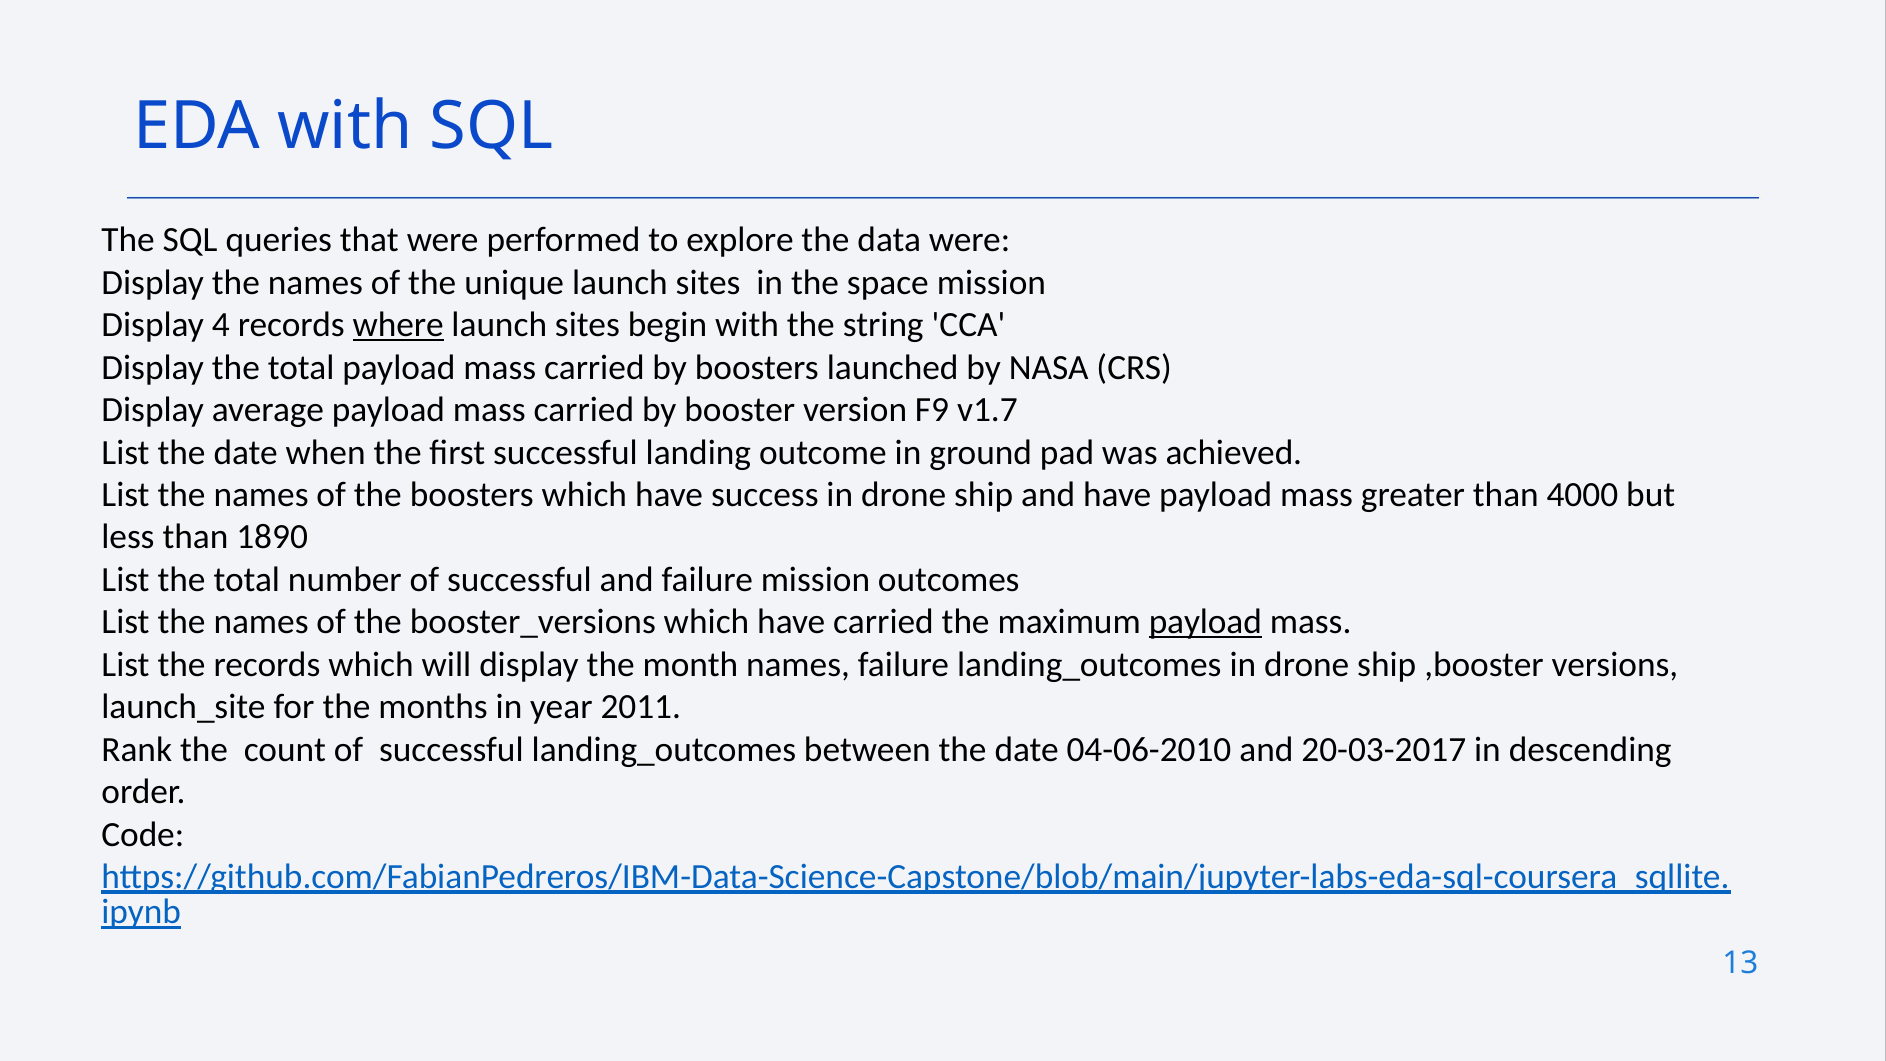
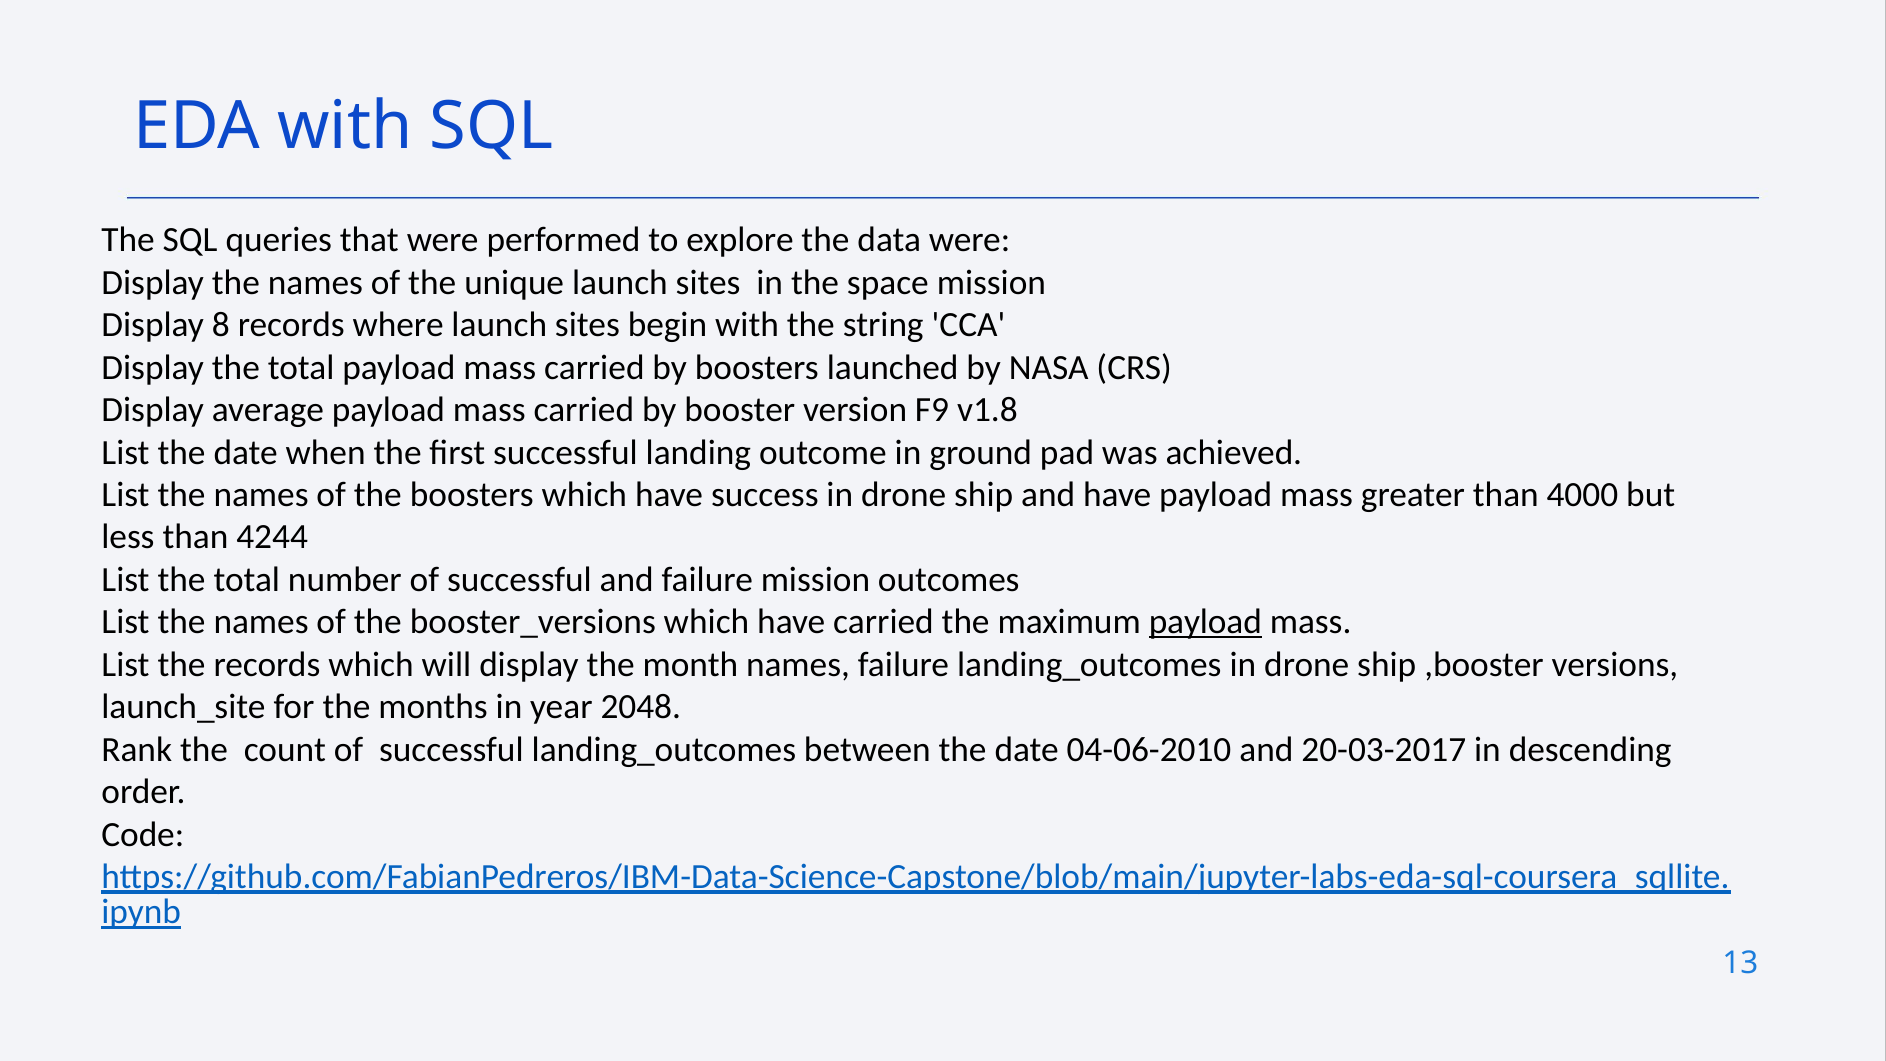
4: 4 -> 8
where underline: present -> none
v1.7: v1.7 -> v1.8
1890: 1890 -> 4244
2011: 2011 -> 2048
